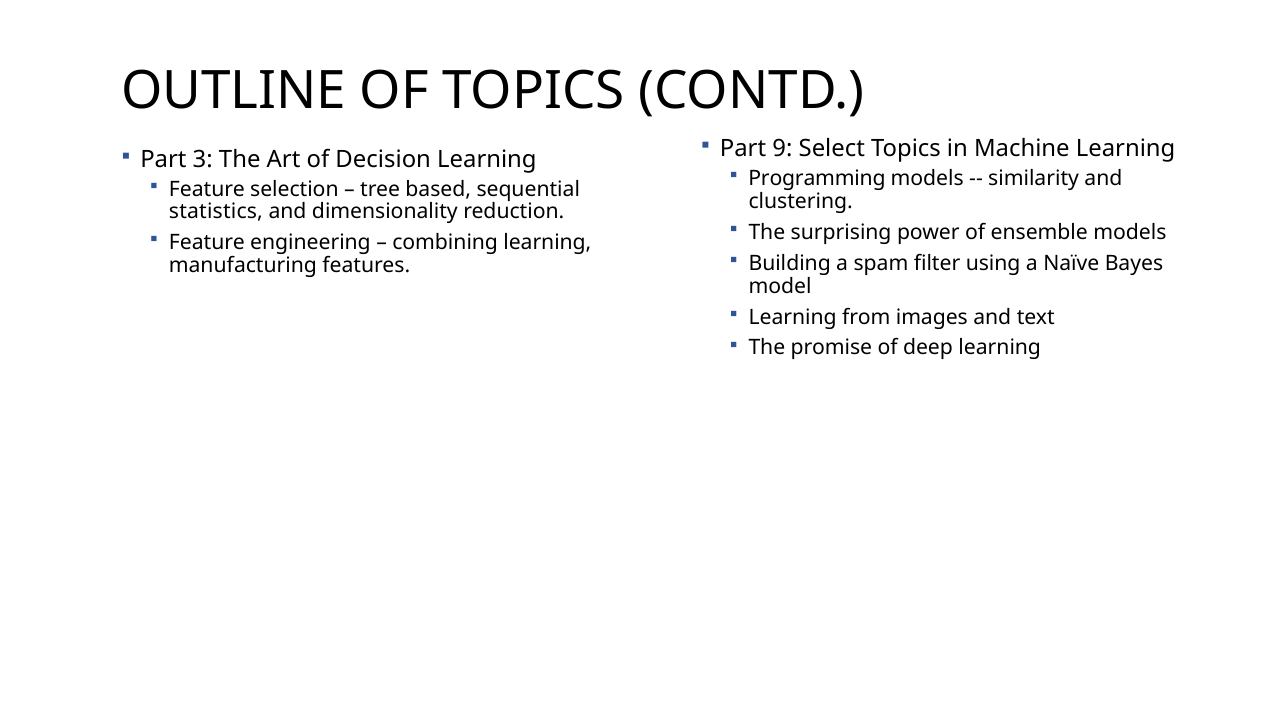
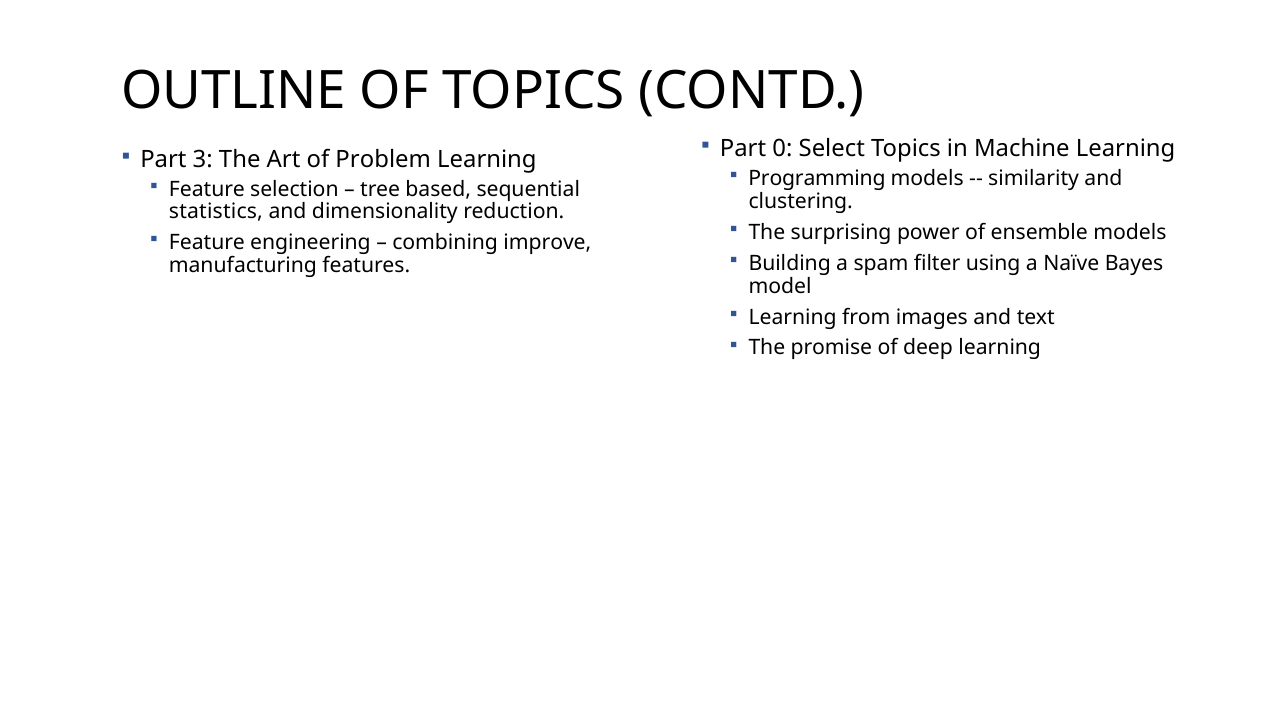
9: 9 -> 0
Decision: Decision -> Problem
combining learning: learning -> improve
